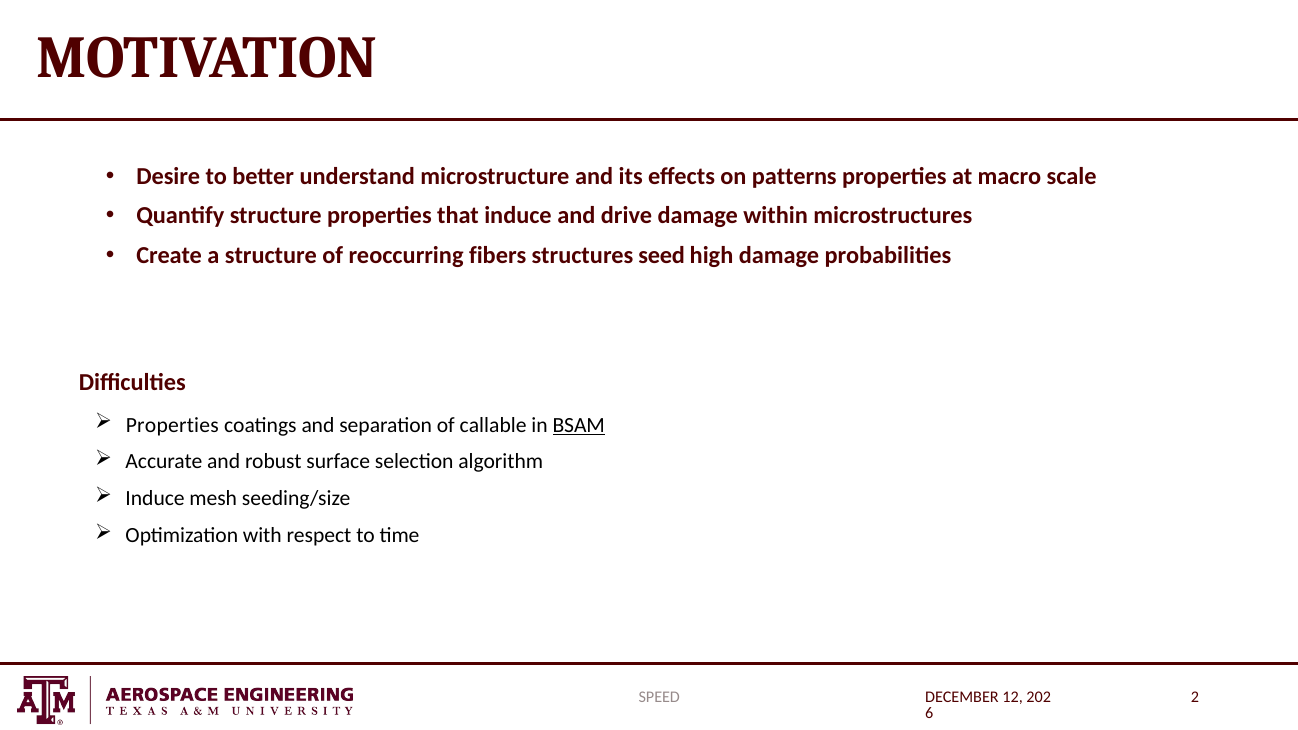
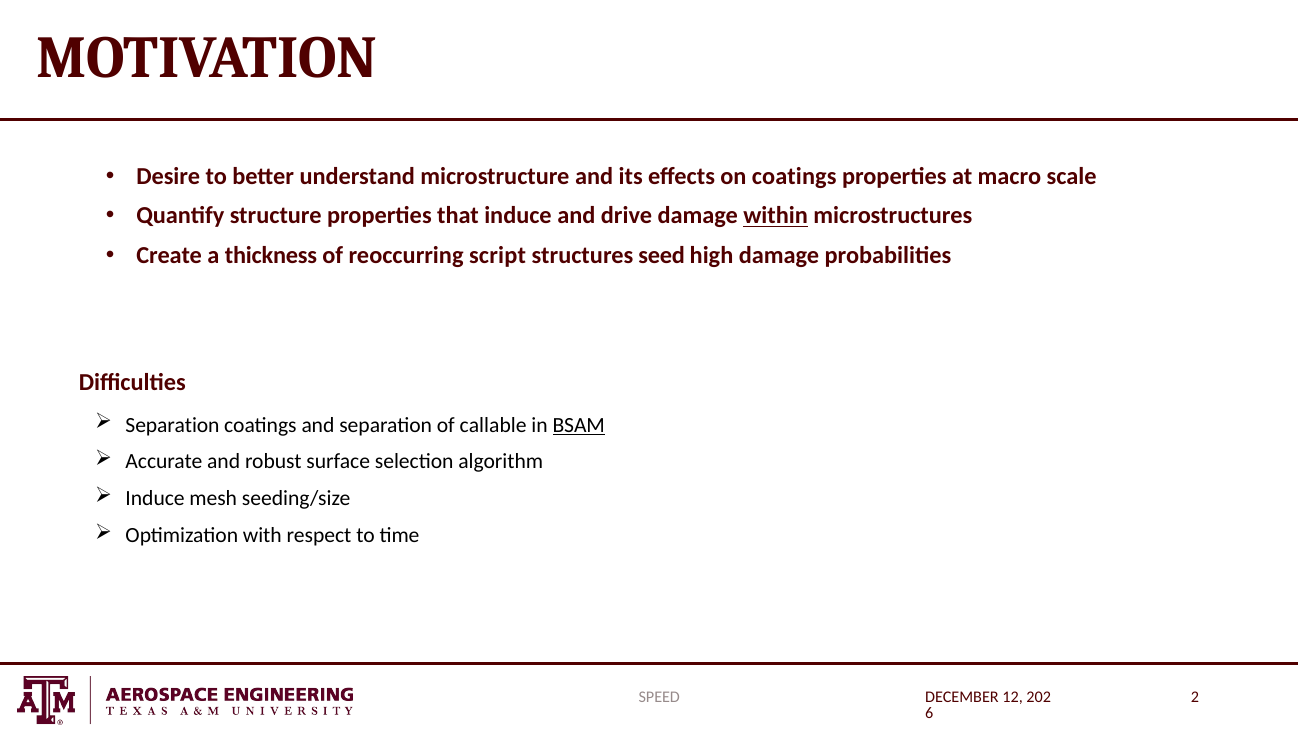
on patterns: patterns -> coatings
within underline: none -> present
a structure: structure -> thickness
fibers: fibers -> script
Properties at (172, 425): Properties -> Separation
